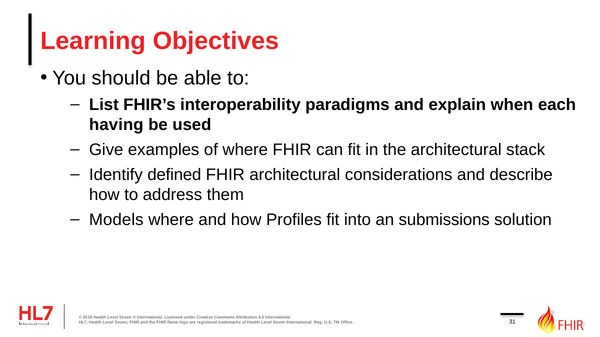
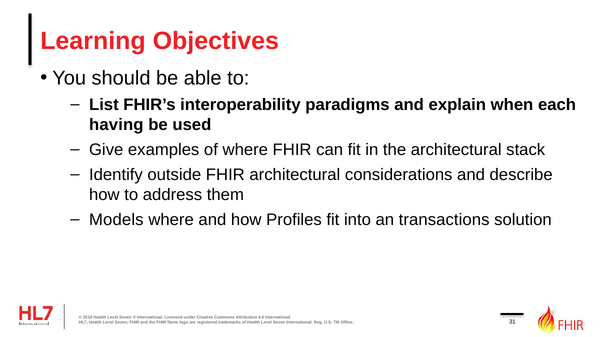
defined: defined -> outside
submissions: submissions -> transactions
